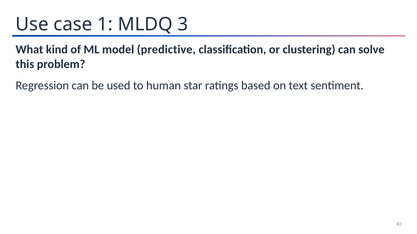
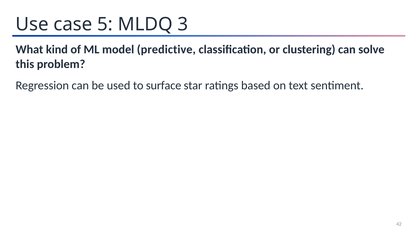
1: 1 -> 5
human: human -> surface
